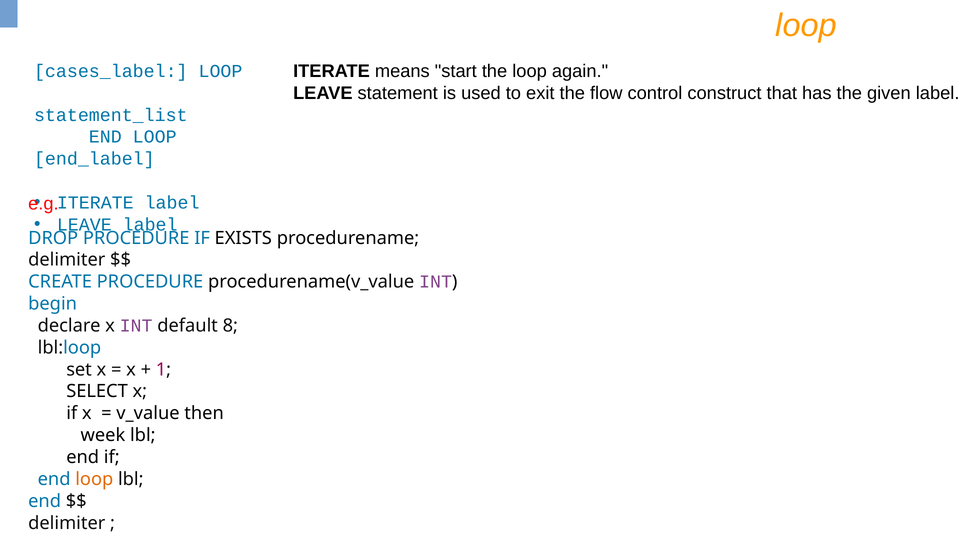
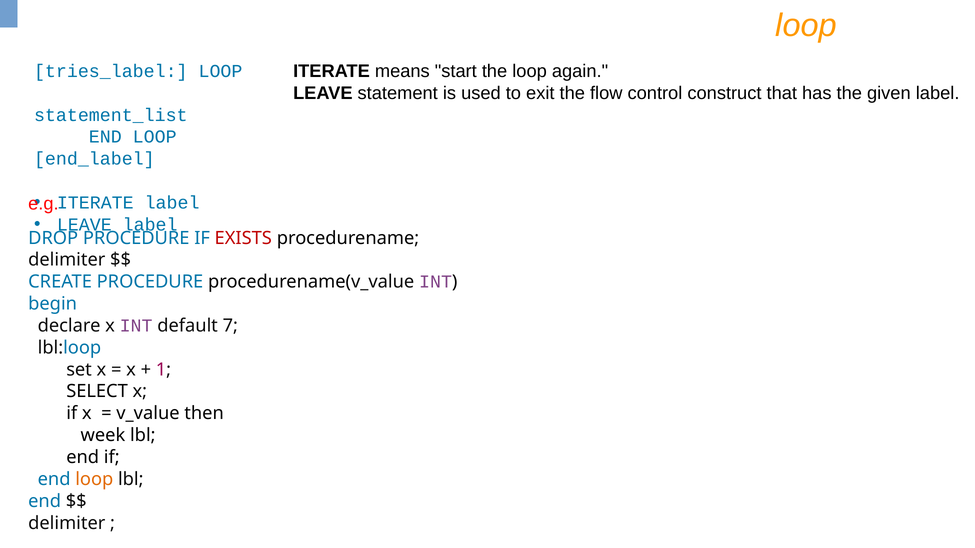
cases_label: cases_label -> tries_label
EXISTS colour: black -> red
8: 8 -> 7
